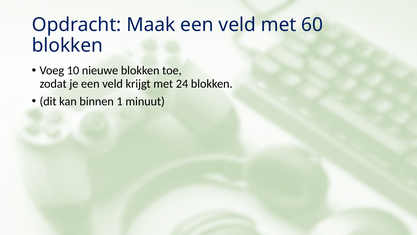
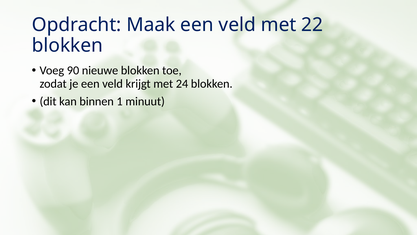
60: 60 -> 22
10: 10 -> 90
